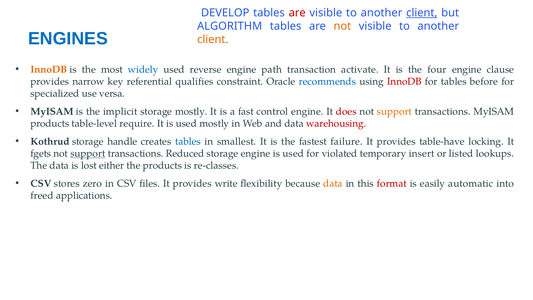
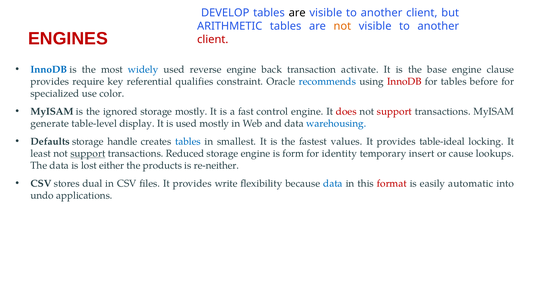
are at (297, 13) colour: red -> black
client at (422, 13) underline: present -> none
ALGORITHM: ALGORITHM -> ARITHMETIC
ENGINES colour: blue -> red
client at (213, 39) colour: orange -> red
InnoDB at (49, 69) colour: orange -> blue
path: path -> back
four: four -> base
narrow: narrow -> require
versa: versa -> color
implicit: implicit -> ignored
support at (394, 111) colour: orange -> red
products at (50, 123): products -> generate
require: require -> display
warehousing colour: red -> blue
Kothrud: Kothrud -> Defaults
failure: failure -> values
table-have: table-have -> table-ideal
fgets: fgets -> least
engine is used: used -> form
violated: violated -> identity
listed: listed -> cause
re-classes: re-classes -> re-neither
zero: zero -> dual
data at (333, 183) colour: orange -> blue
freed: freed -> undo
